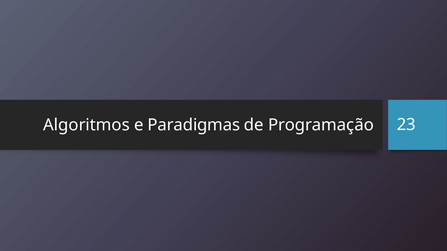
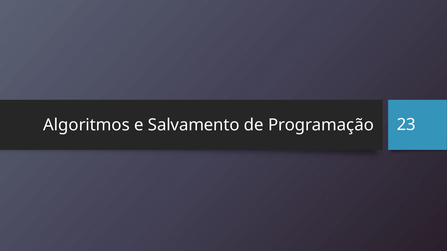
Paradigmas: Paradigmas -> Salvamento
